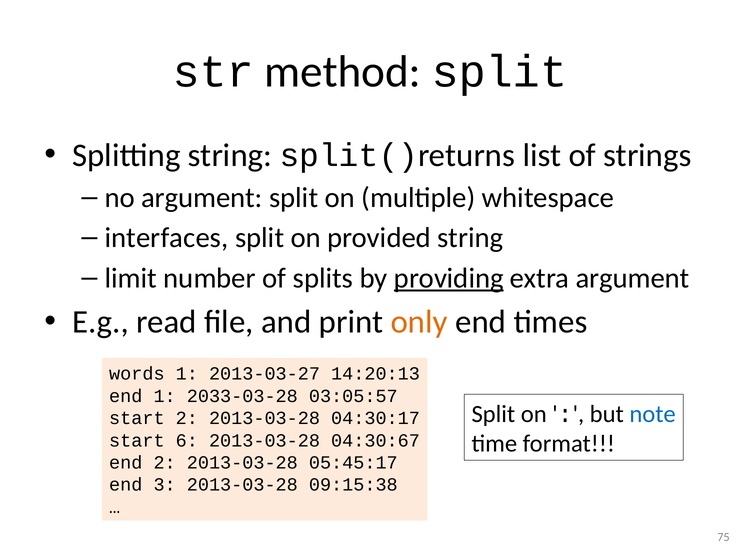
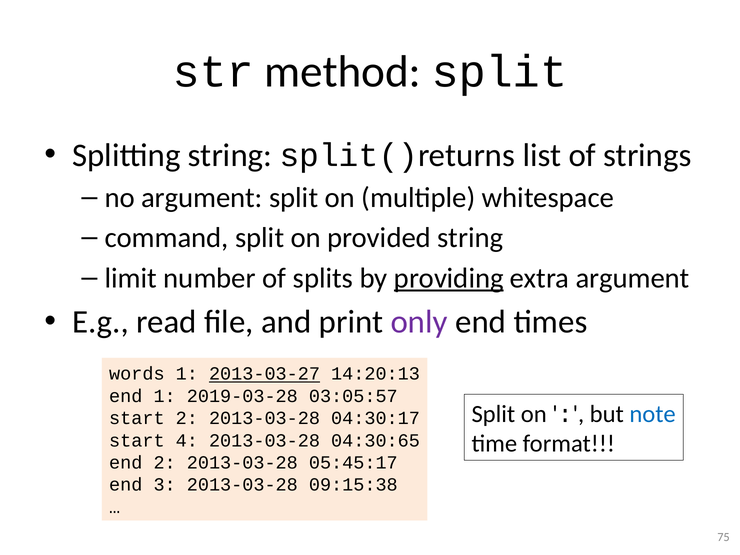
interfaces: interfaces -> command
only colour: orange -> purple
2013-03-27 underline: none -> present
2033-03-28: 2033-03-28 -> 2019-03-28
6: 6 -> 4
04:30:67: 04:30:67 -> 04:30:65
